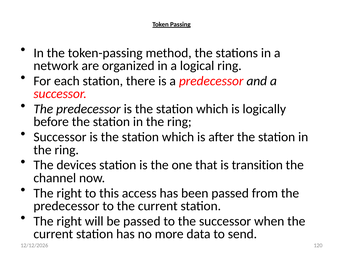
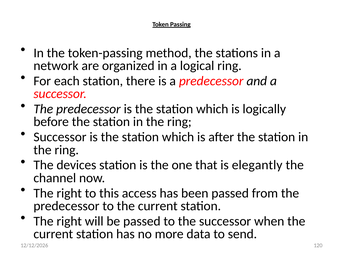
transition: transition -> elegantly
